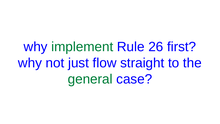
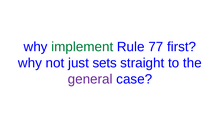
26: 26 -> 77
flow: flow -> sets
general colour: green -> purple
